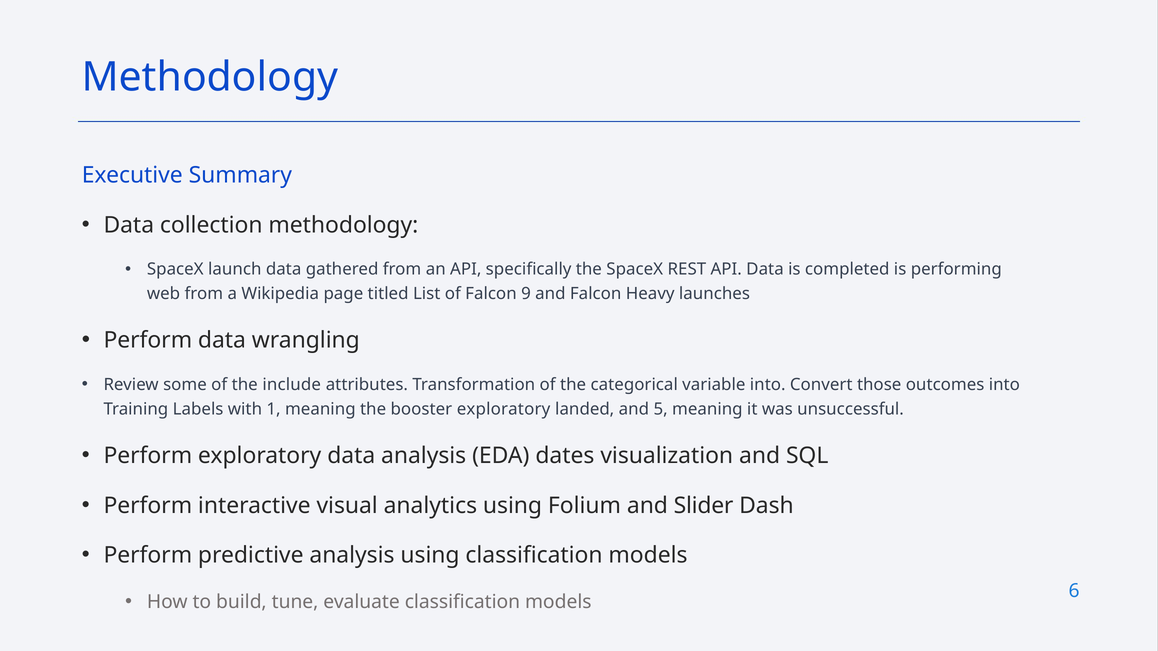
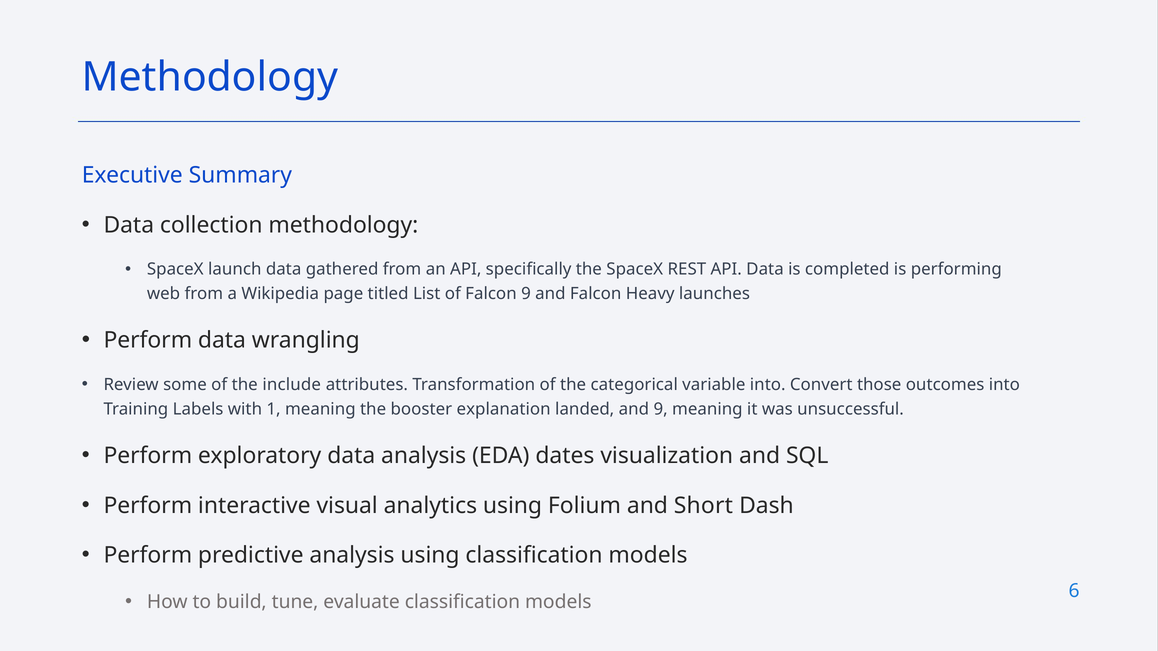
booster exploratory: exploratory -> explanation
and 5: 5 -> 9
Slider: Slider -> Short
